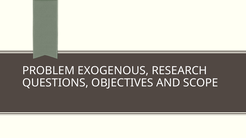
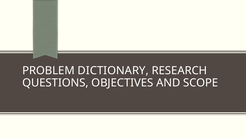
EXOGENOUS: EXOGENOUS -> DICTIONARY
